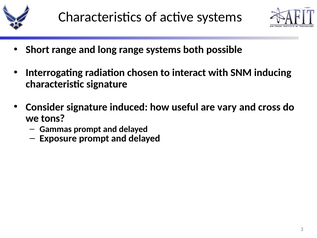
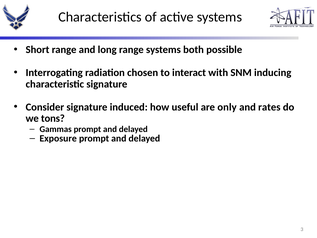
vary: vary -> only
cross: cross -> rates
